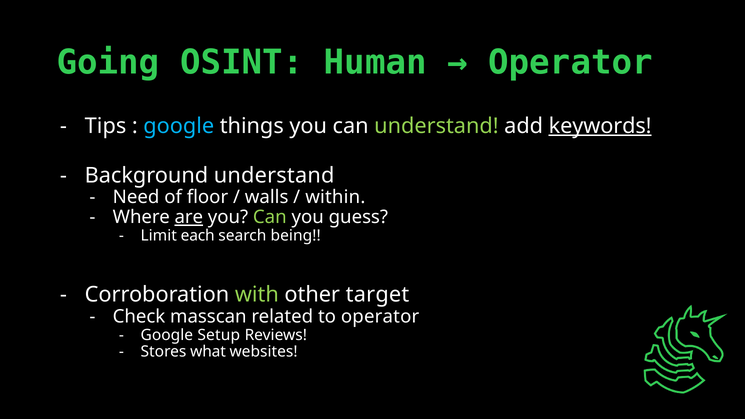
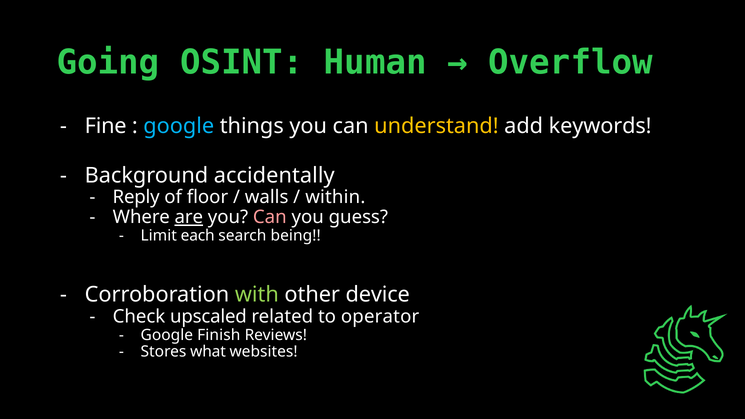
Operator at (571, 63): Operator -> Overflow
Tips: Tips -> Fine
understand at (436, 126) colour: light green -> yellow
keywords underline: present -> none
Background understand: understand -> accidentally
Need: Need -> Reply
Can at (270, 217) colour: light green -> pink
target: target -> device
masscan: masscan -> upscaled
Setup: Setup -> Finish
